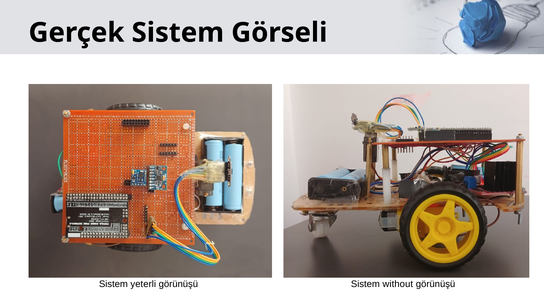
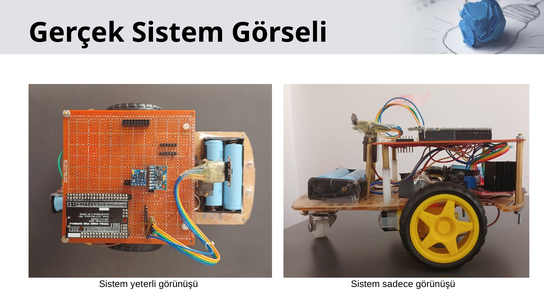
without: without -> sadece
